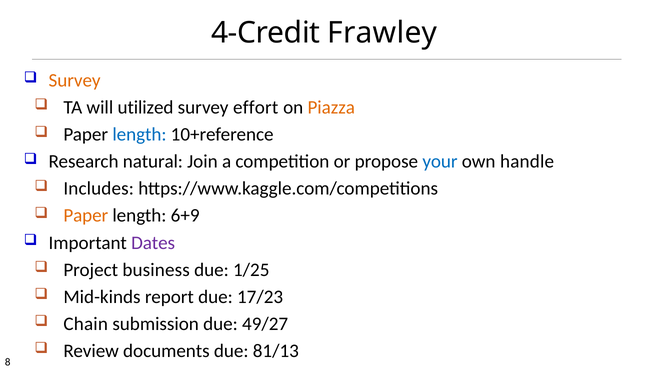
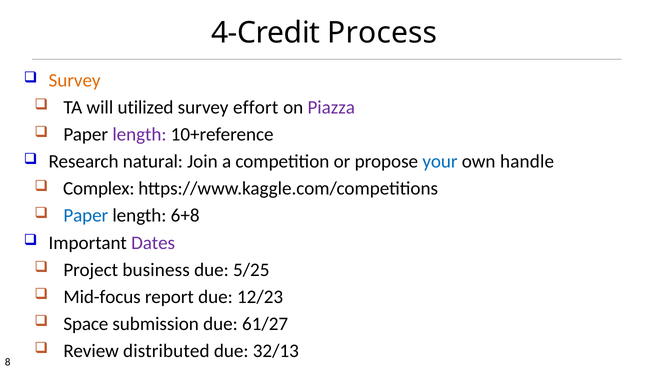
Frawley: Frawley -> Process
Piazza colour: orange -> purple
length at (139, 135) colour: blue -> purple
Includes: Includes -> Complex
Paper at (86, 216) colour: orange -> blue
6+9: 6+9 -> 6+8
1/25: 1/25 -> 5/25
Mid-kinds: Mid-kinds -> Mid-focus
17/23: 17/23 -> 12/23
Chain: Chain -> Space
49/27: 49/27 -> 61/27
documents: documents -> distributed
81/13: 81/13 -> 32/13
